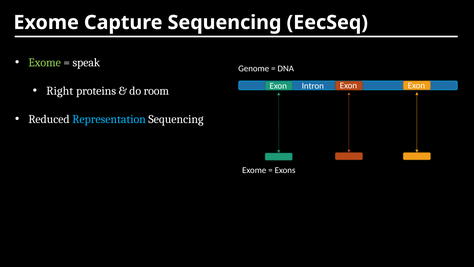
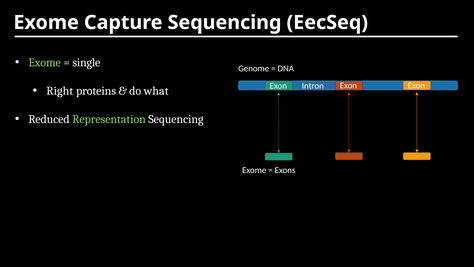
speak: speak -> single
room: room -> what
Representation colour: light blue -> light green
